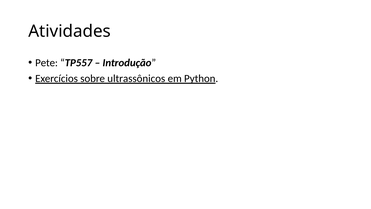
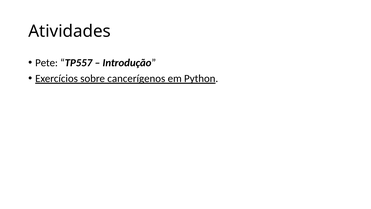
ultrassônicos: ultrassônicos -> cancerígenos
